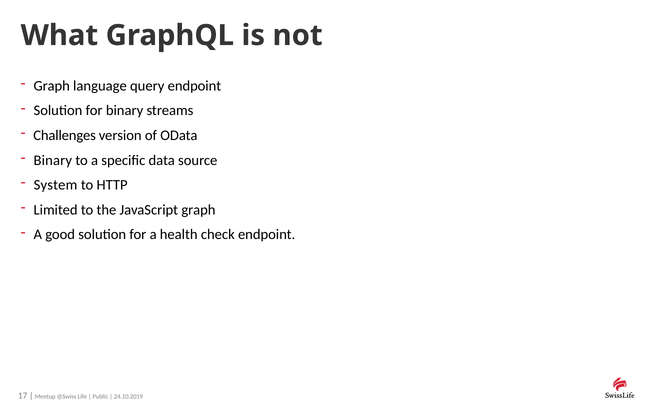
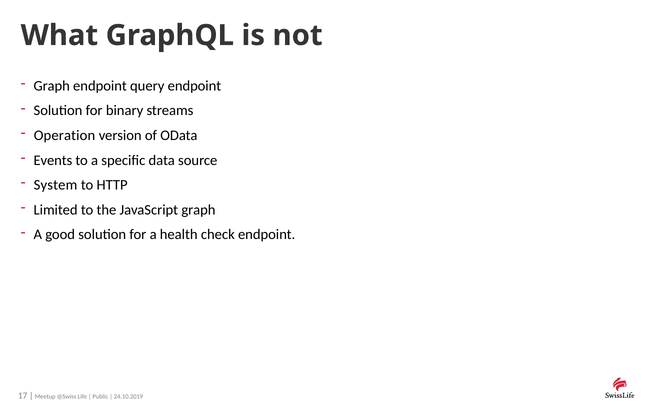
Graph language: language -> endpoint
Challenges: Challenges -> Operation
Binary at (53, 160): Binary -> Events
